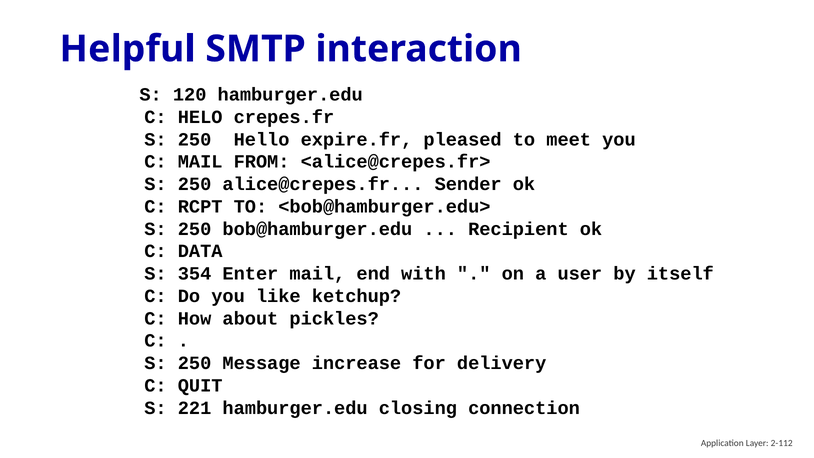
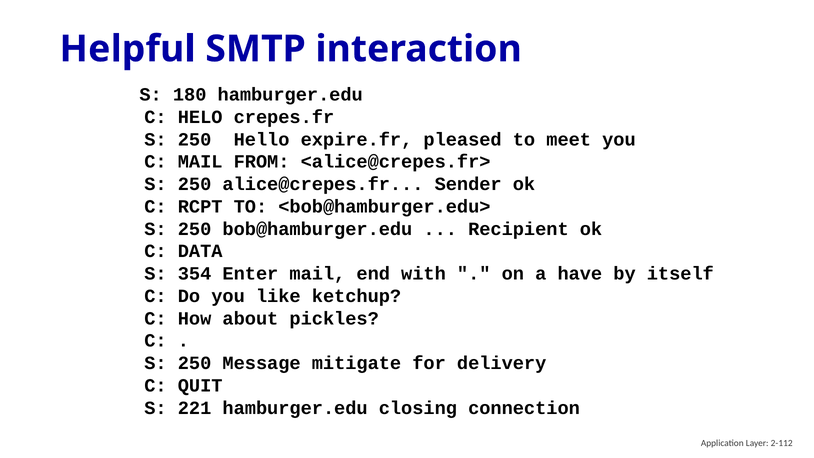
120: 120 -> 180
user: user -> have
increase: increase -> mitigate
